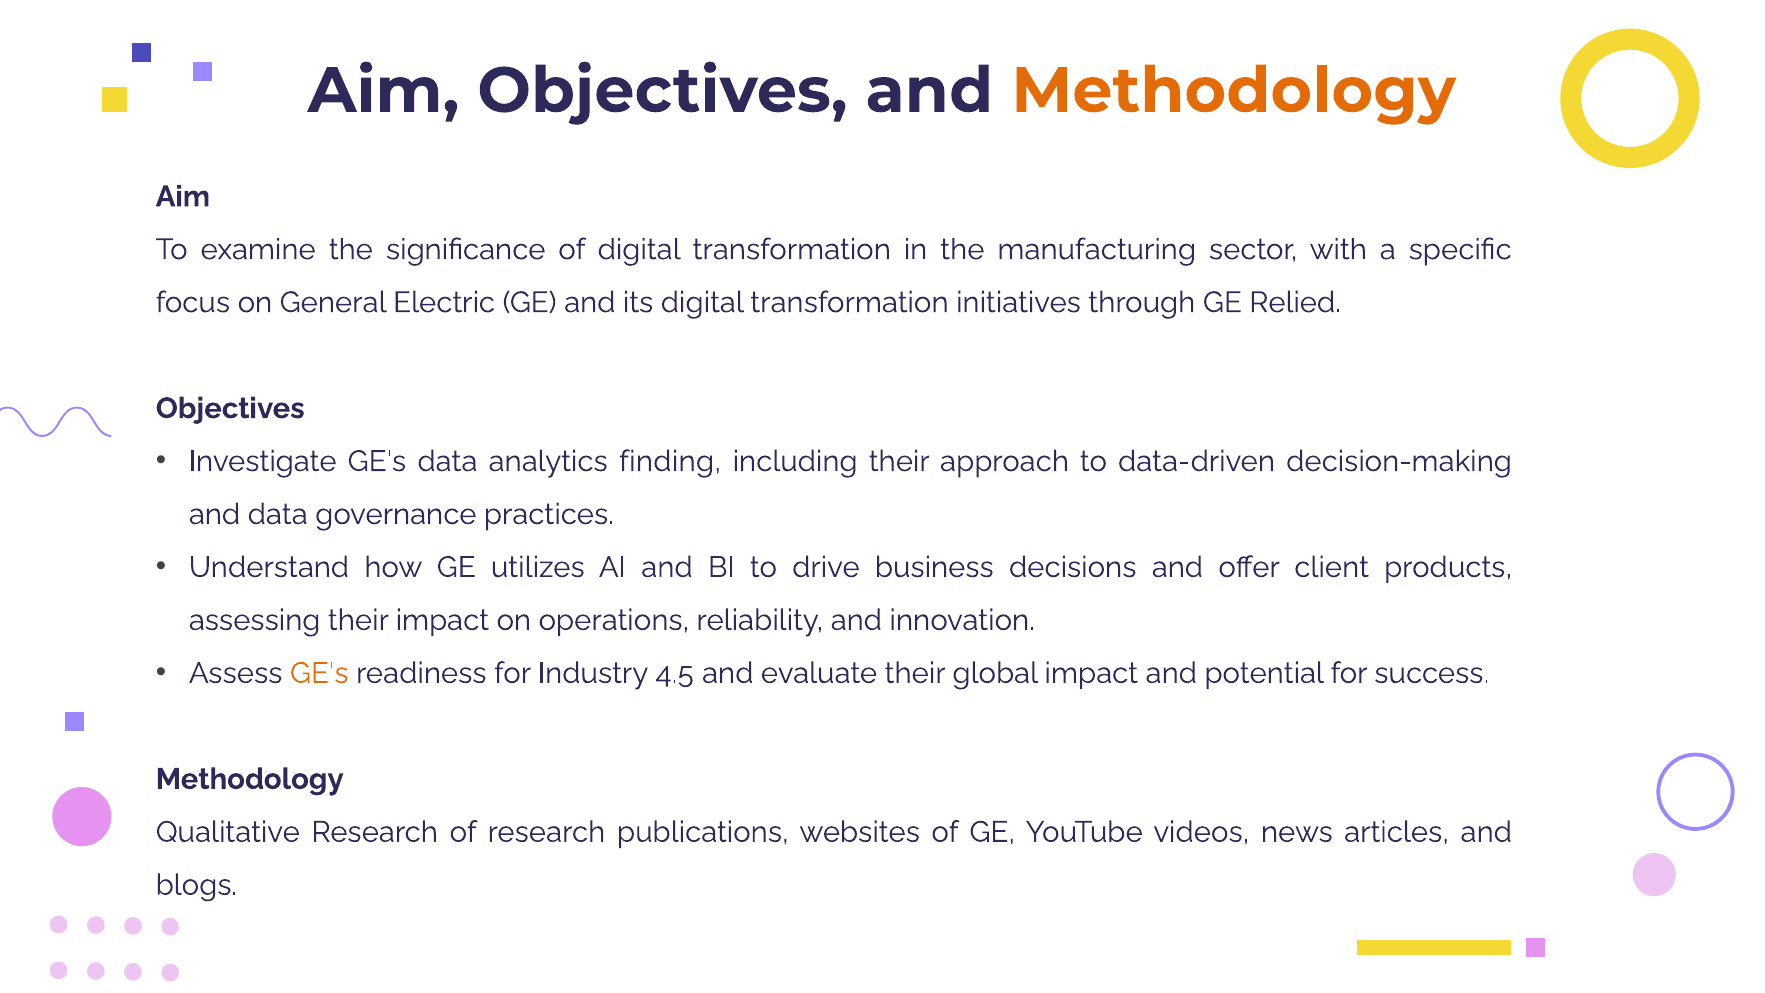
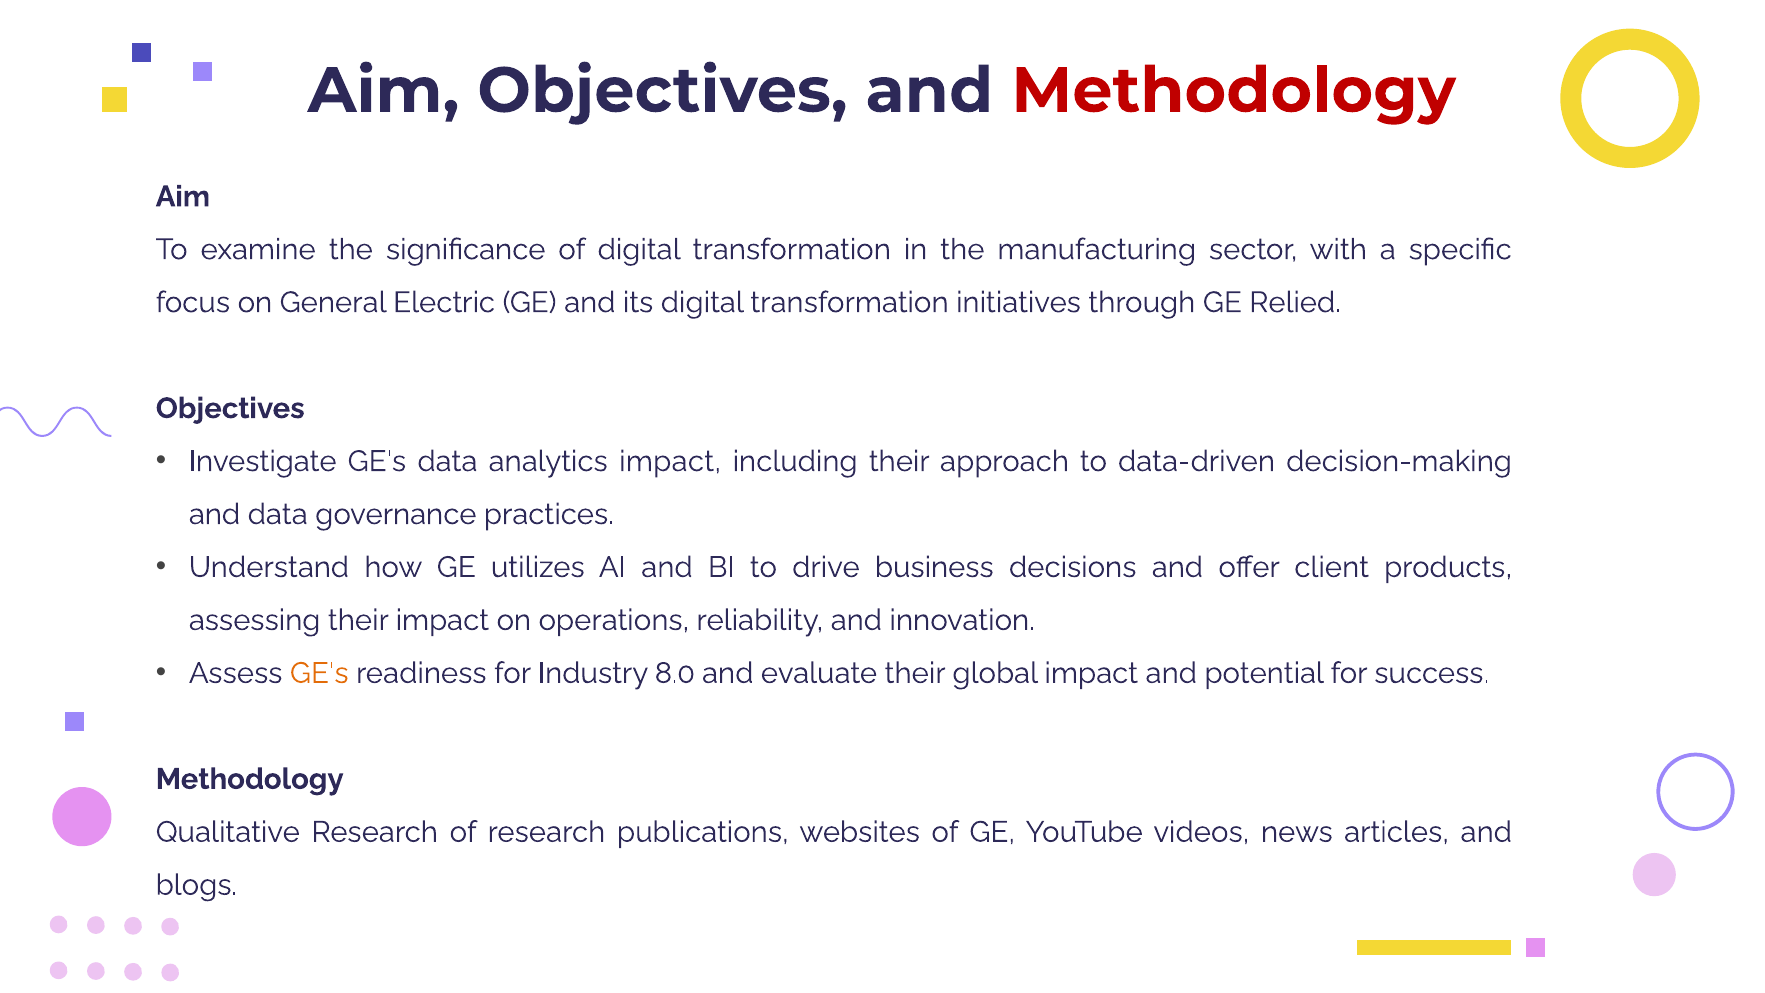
Methodology at (1234, 91) colour: orange -> red
analytics finding: finding -> impact
4.5: 4.5 -> 8.0
